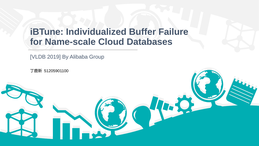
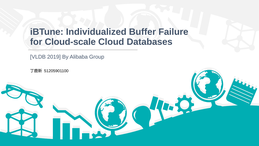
Name-scale: Name-scale -> Cloud-scale
